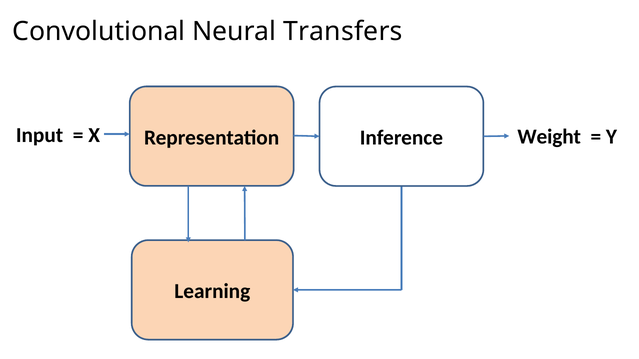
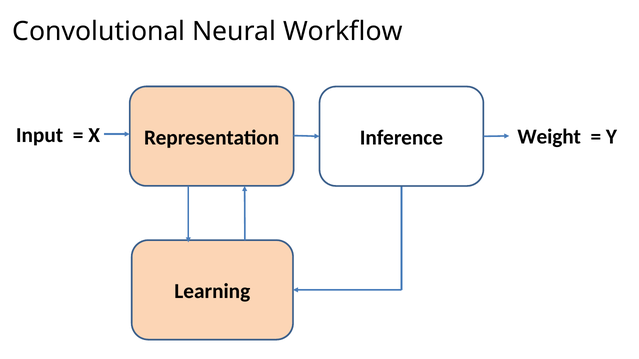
Transfers: Transfers -> Workflow
